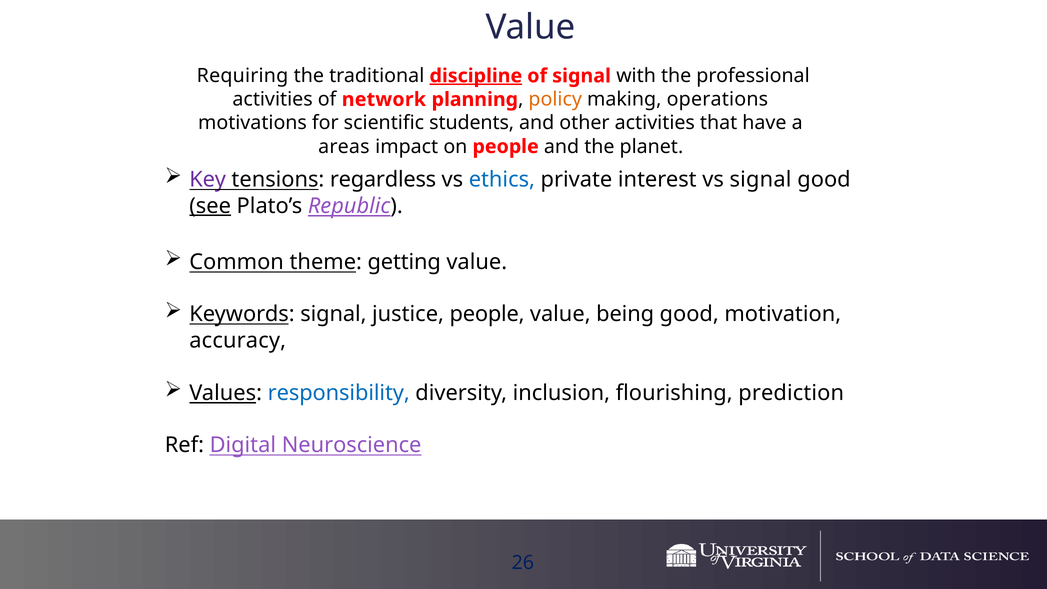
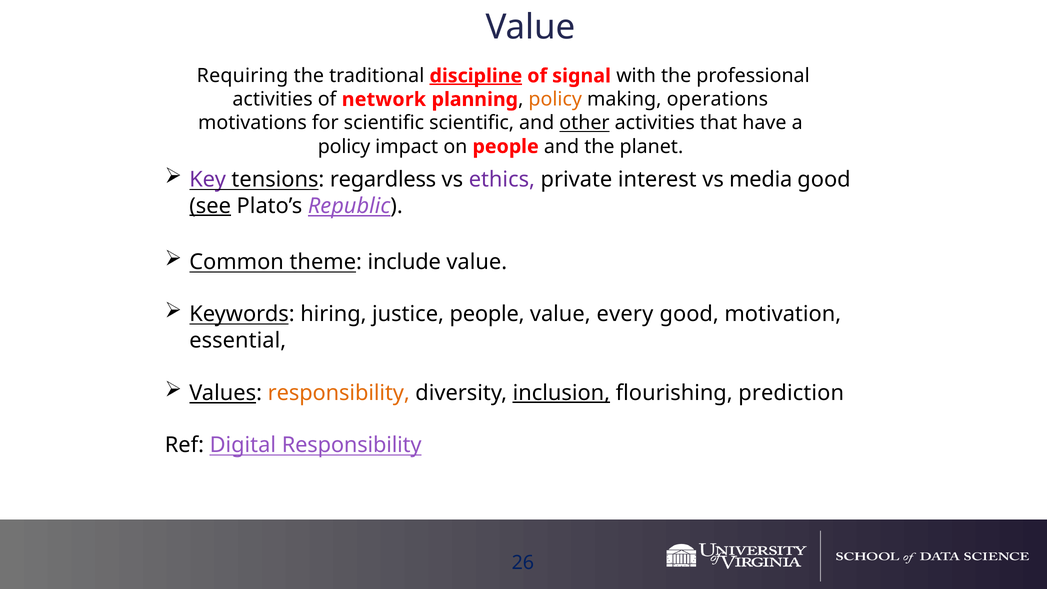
scientific students: students -> scientific
other underline: none -> present
areas at (344, 147): areas -> policy
ethics colour: blue -> purple
vs signal: signal -> media
getting: getting -> include
Keywords signal: signal -> hiring
being: being -> every
accuracy: accuracy -> essential
responsibility at (339, 393) colour: blue -> orange
inclusion underline: none -> present
Digital Neuroscience: Neuroscience -> Responsibility
